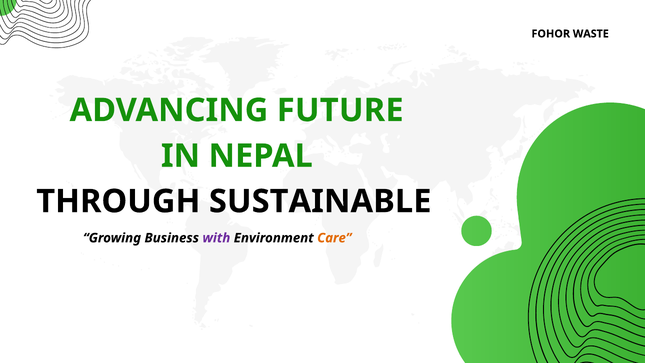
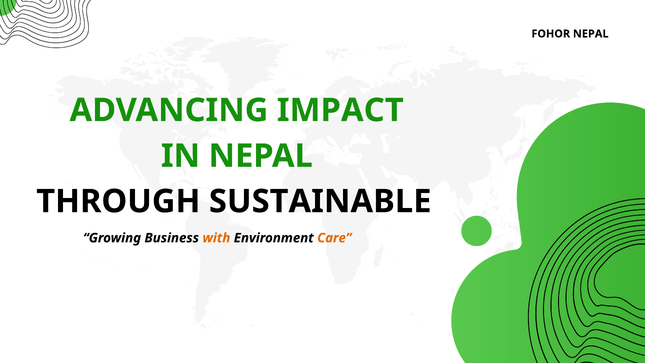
FOHOR WASTE: WASTE -> NEPAL
FUTURE: FUTURE -> IMPACT
with colour: purple -> orange
